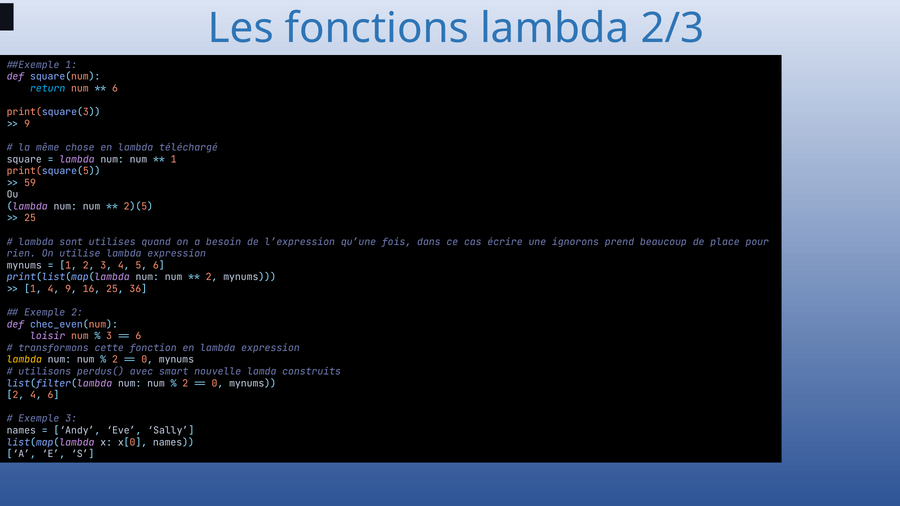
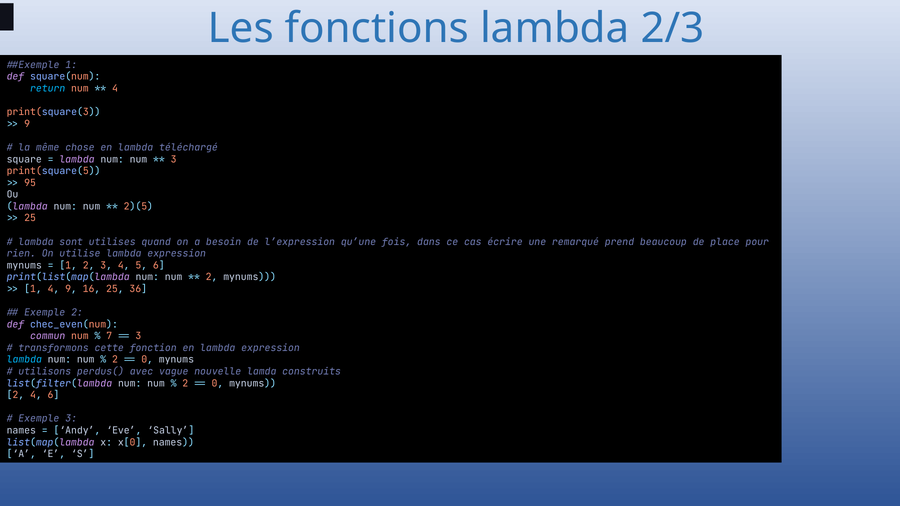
6 at (115, 89): 6 -> 4
1 at (174, 159): 1 -> 3
59: 59 -> 95
ignorons: ignorons -> remarqué
loisir: loisir -> commun
3 at (109, 336): 3 -> 7
6 at (138, 336): 6 -> 3
lambda at (24, 360) colour: yellow -> light blue
smart: smart -> vague
